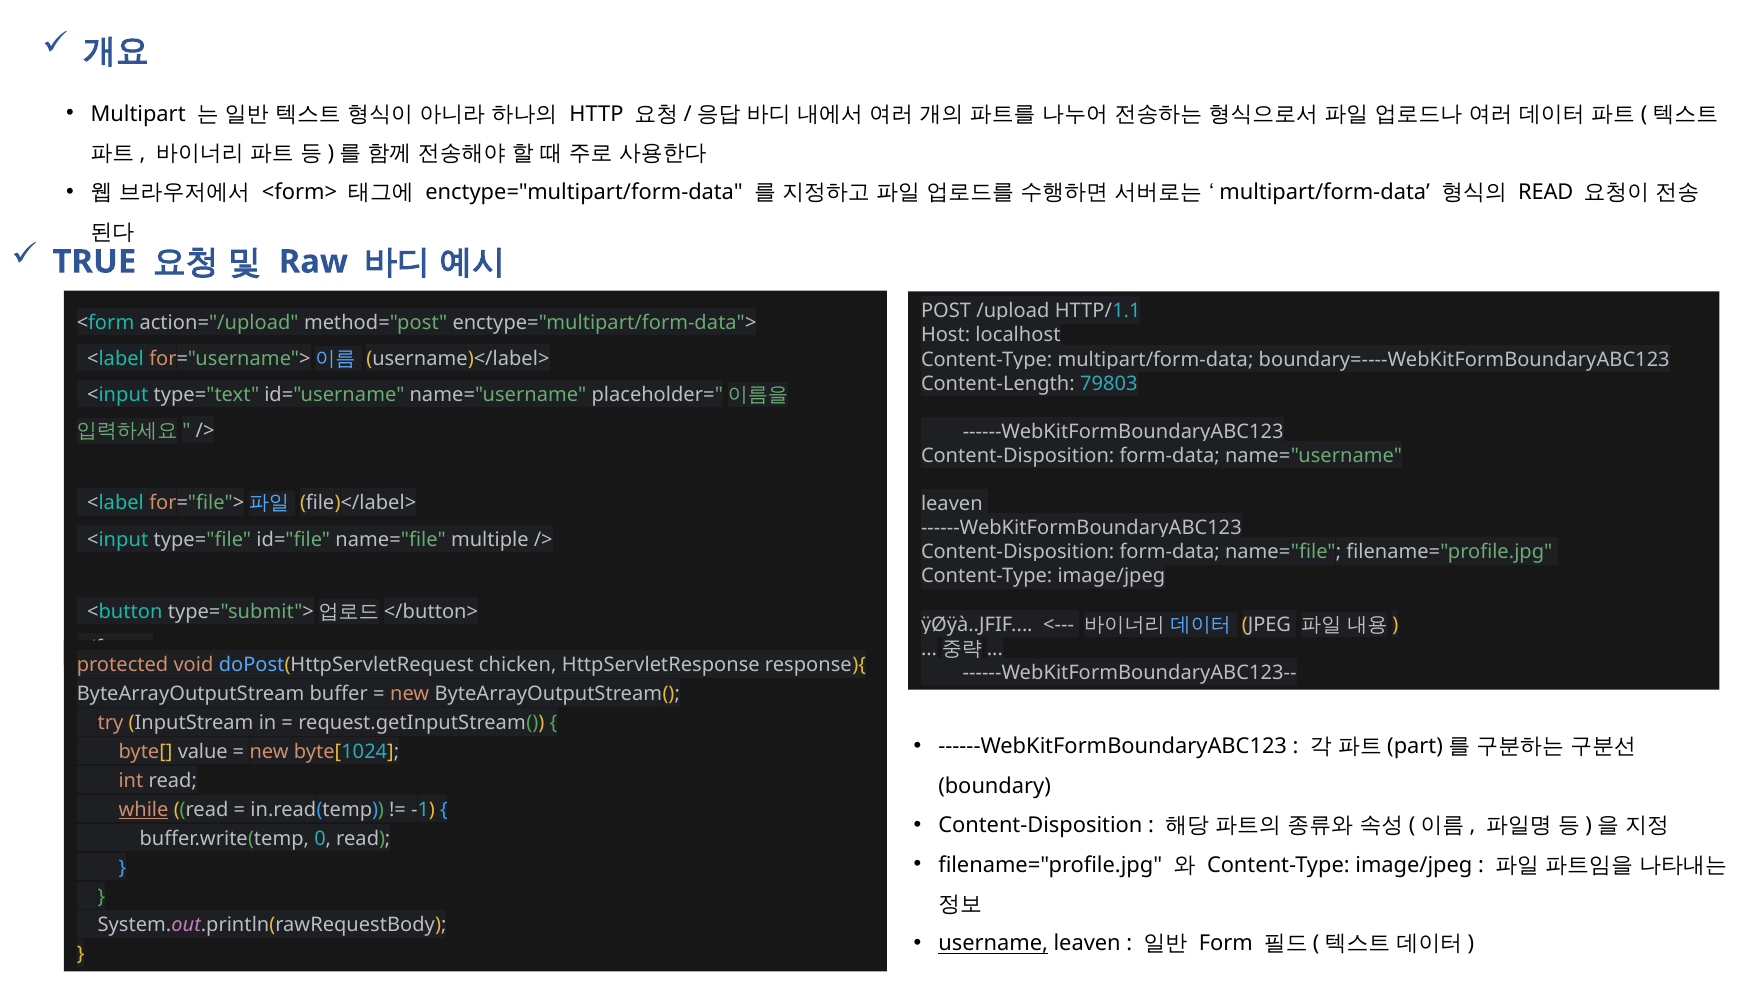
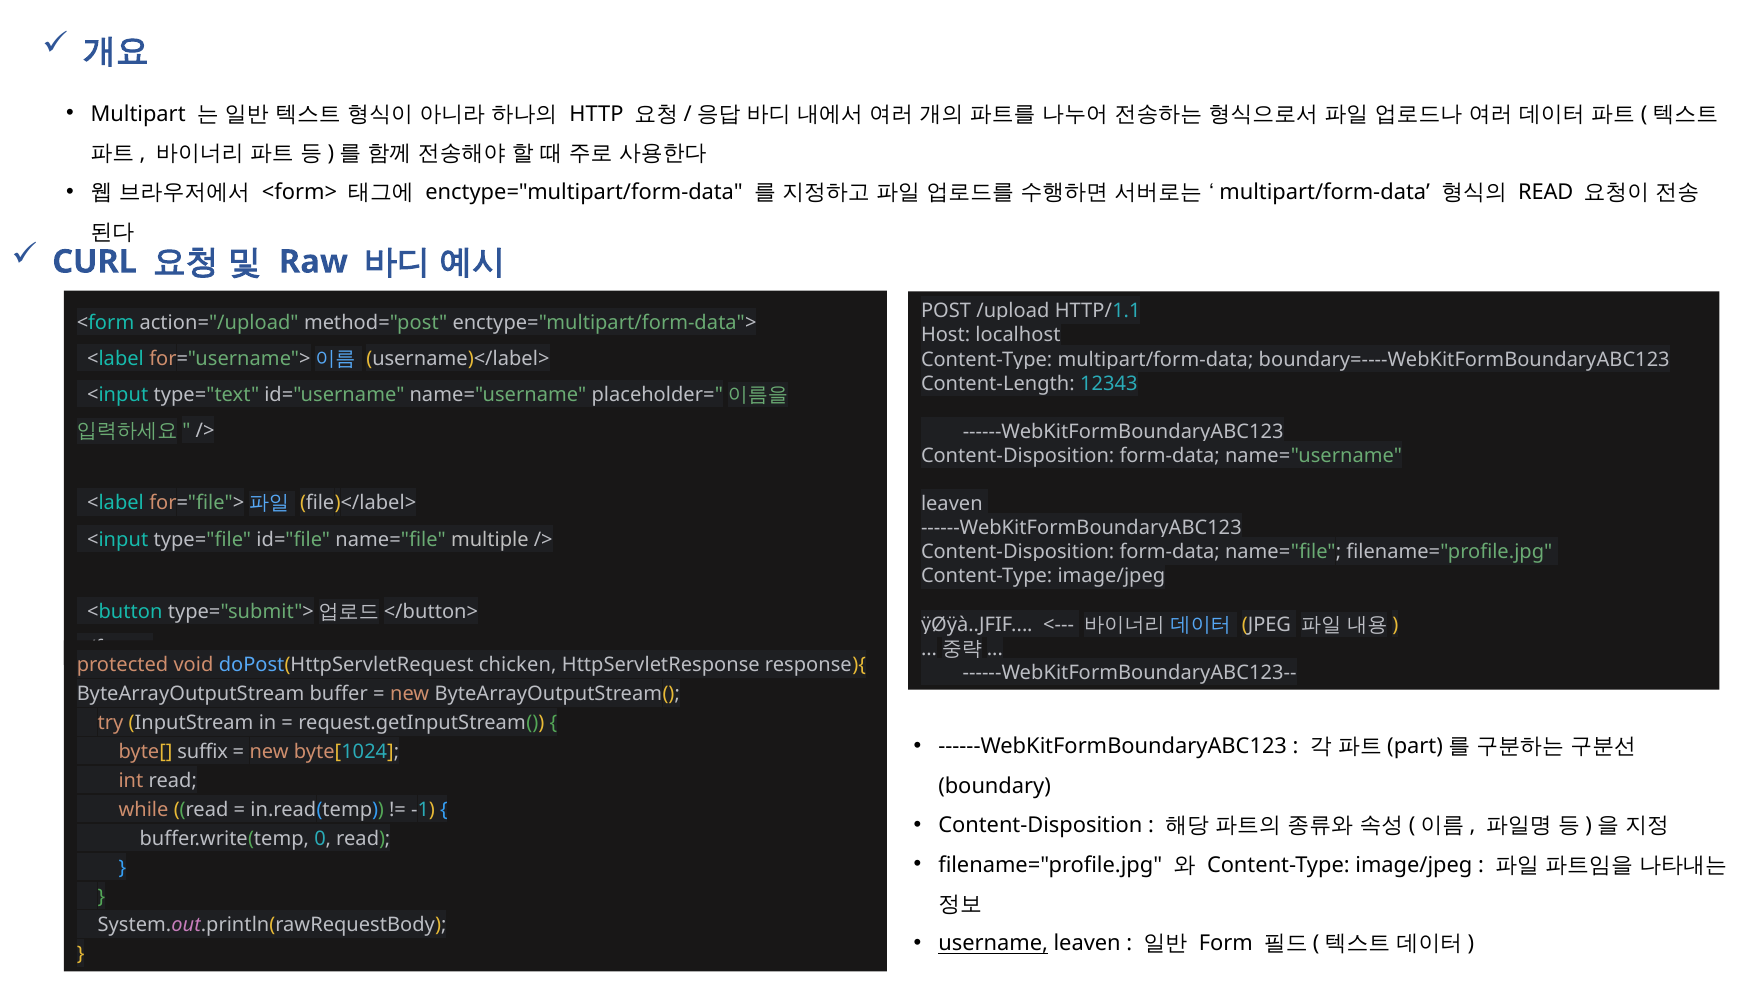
TRUE: TRUE -> CURL
79803: 79803 -> 12343
value: value -> suffix
while underline: present -> none
